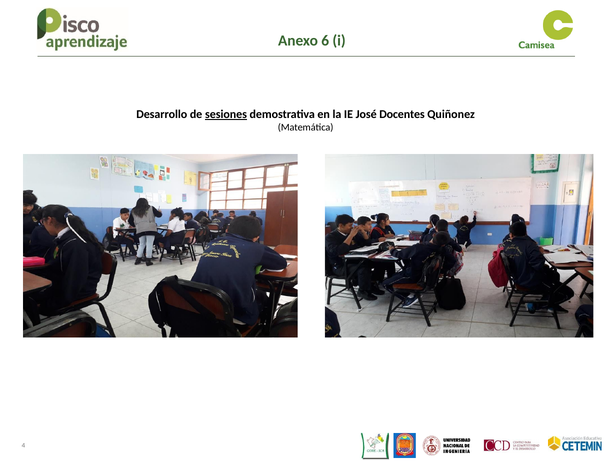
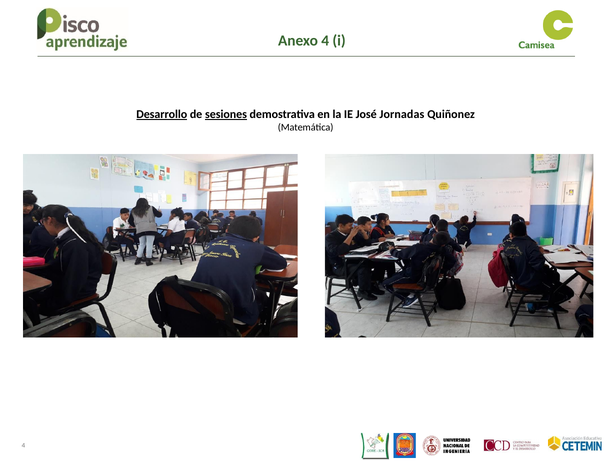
Anexo 6: 6 -> 4
Desarrollo underline: none -> present
Docentes: Docentes -> Jornadas
